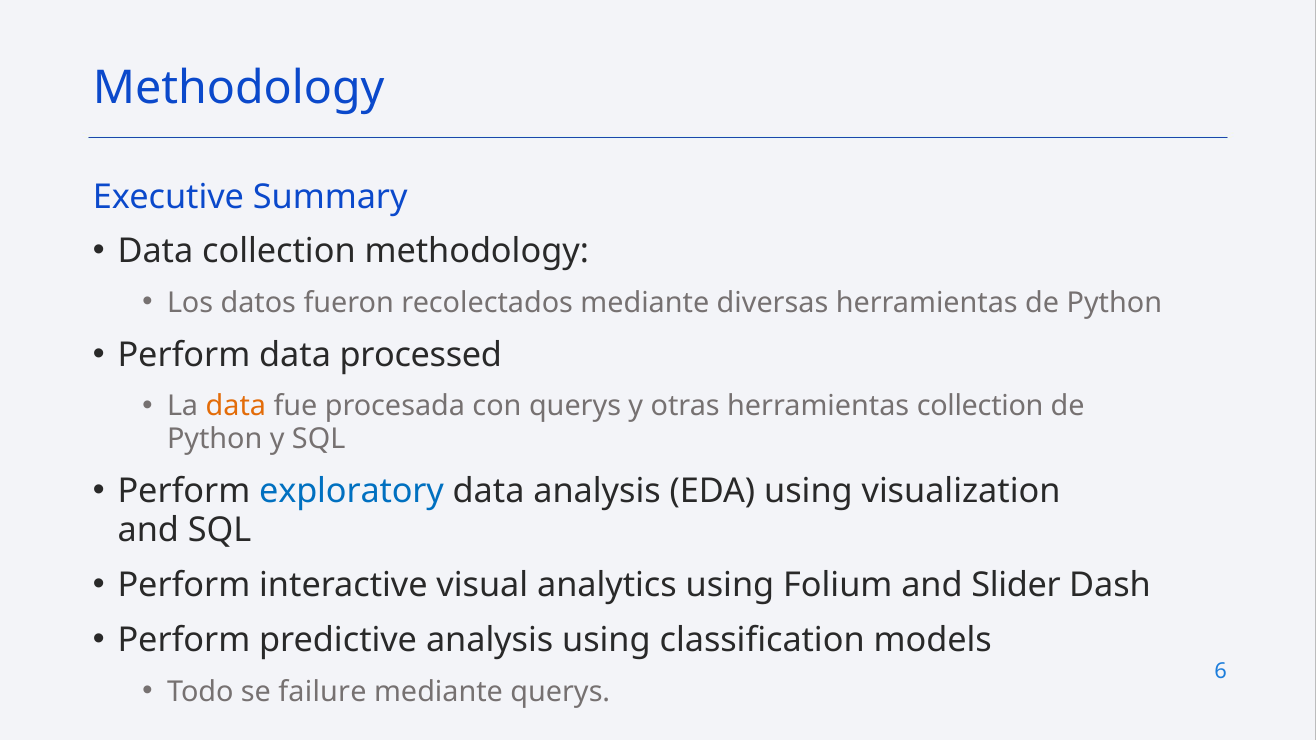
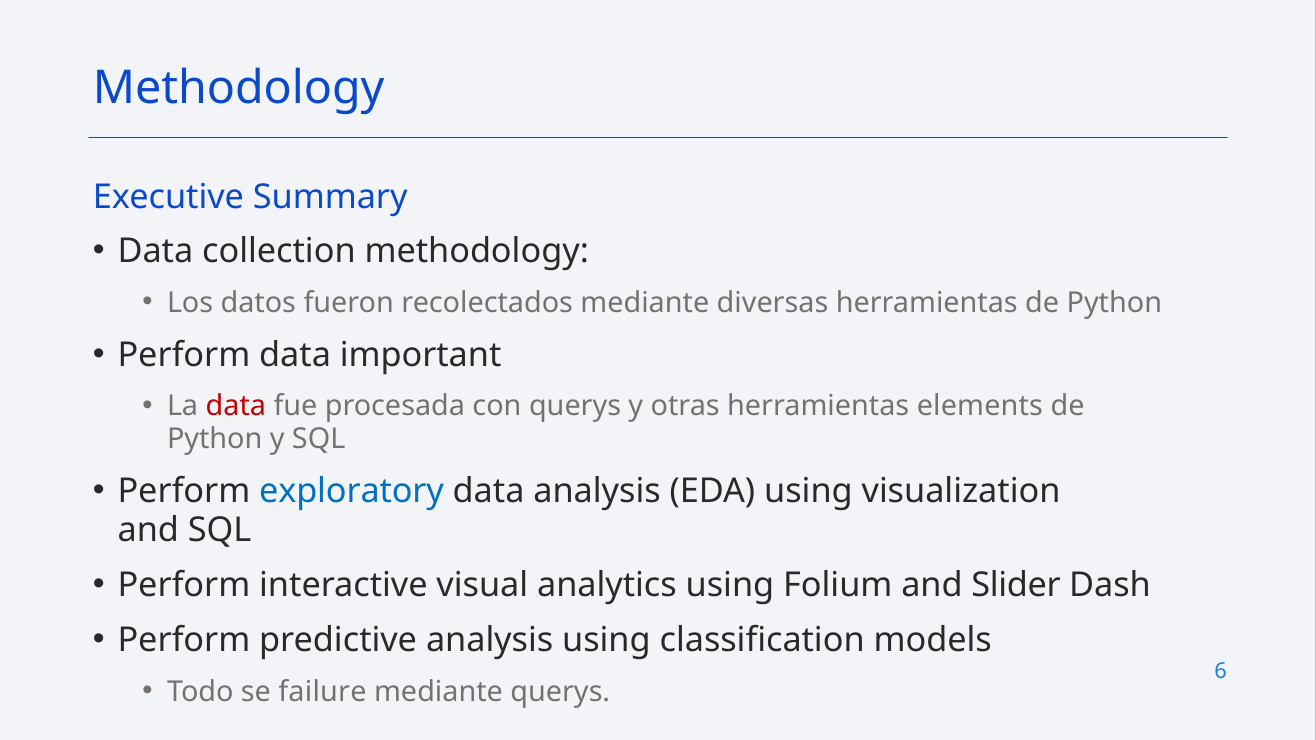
processed: processed -> important
data at (236, 406) colour: orange -> red
herramientas collection: collection -> elements
